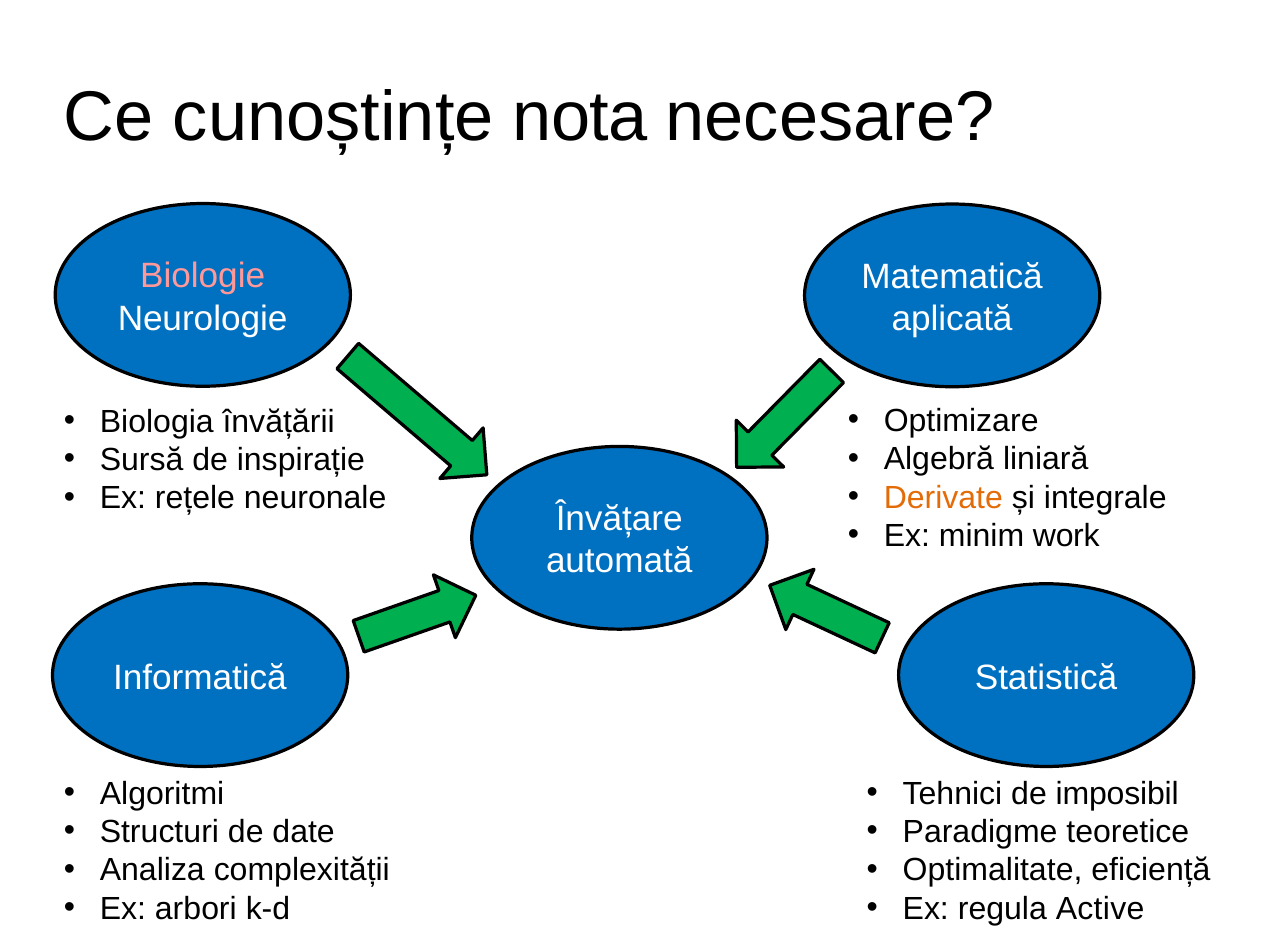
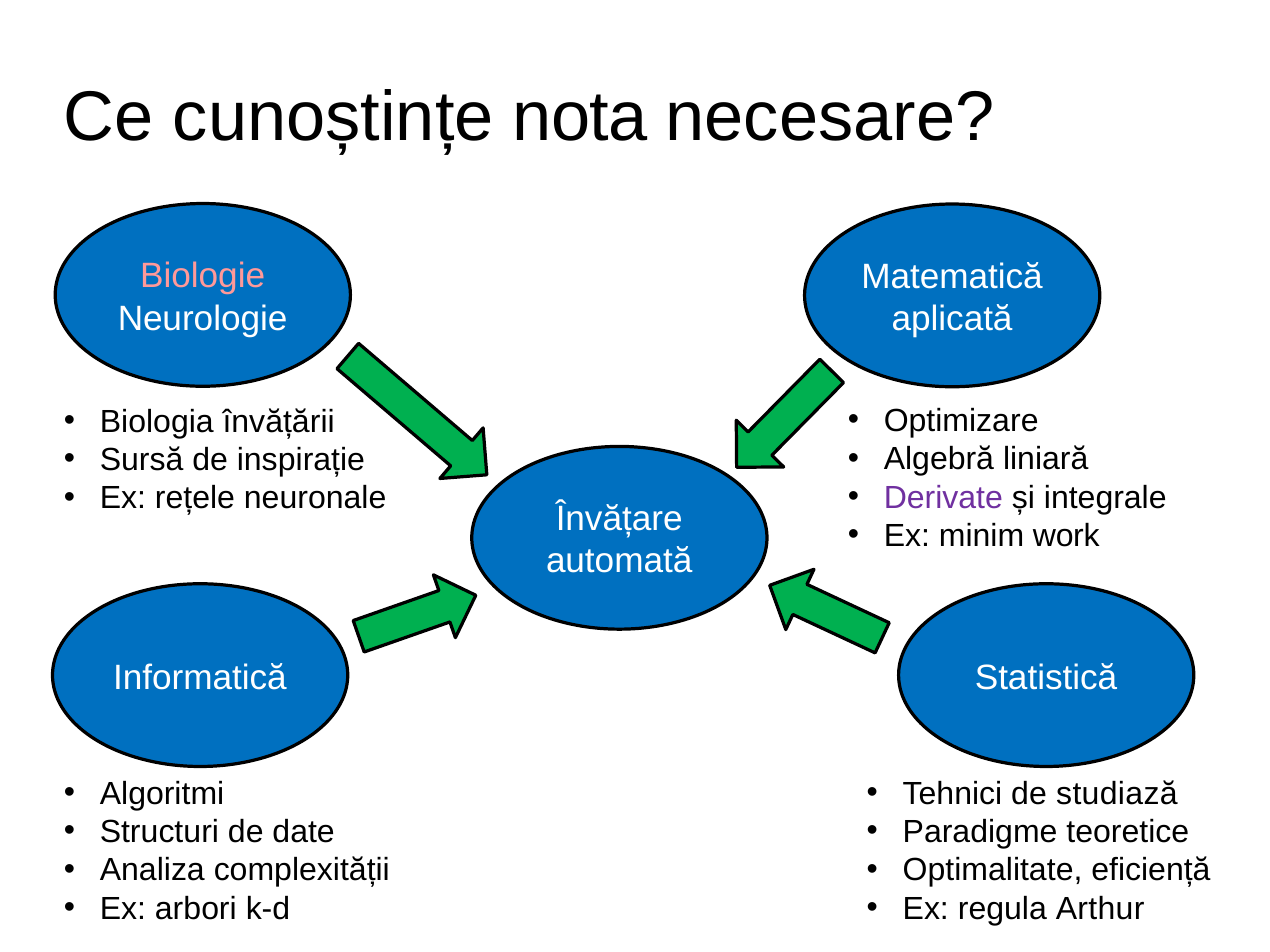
Derivate colour: orange -> purple
imposibil: imposibil -> studiază
Active: Active -> Arthur
